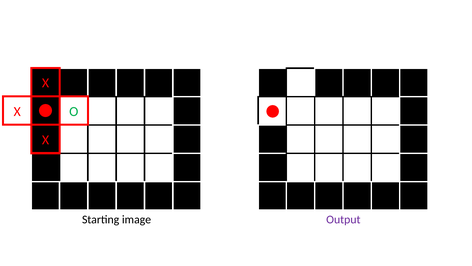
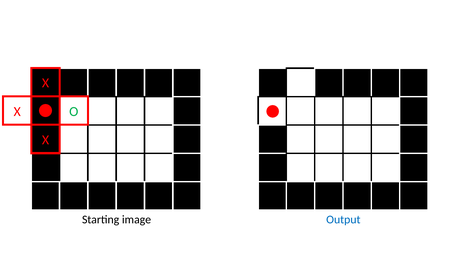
Output colour: purple -> blue
